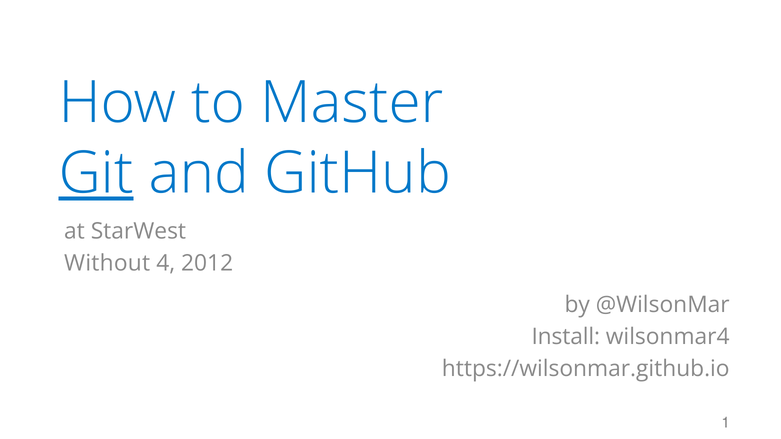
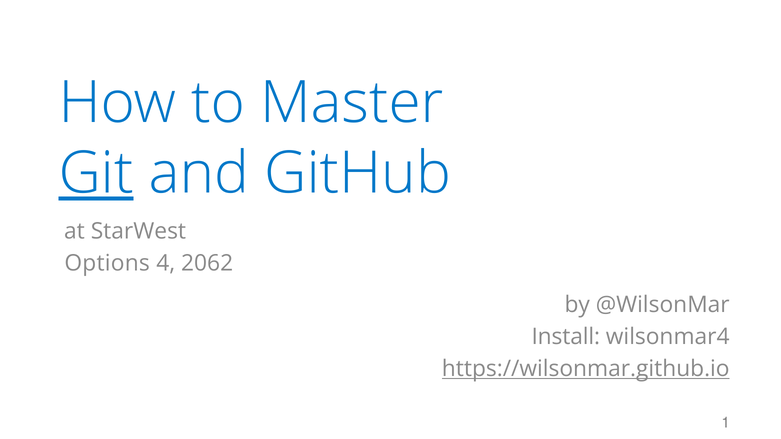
Without: Without -> Options
2012: 2012 -> 2062
https://wilsonmar.github.io underline: none -> present
